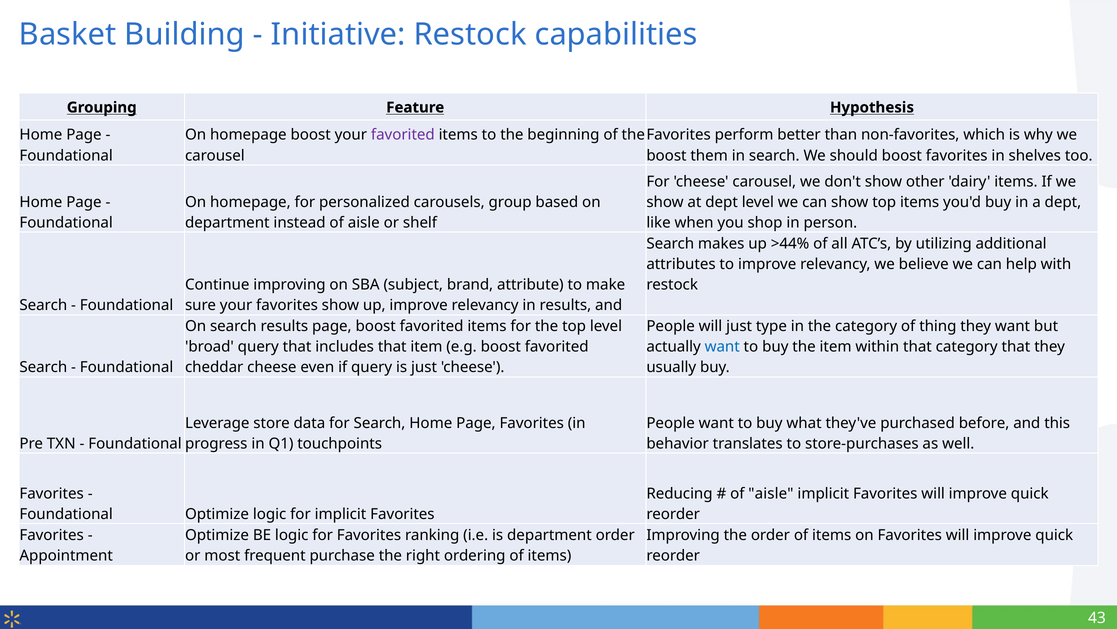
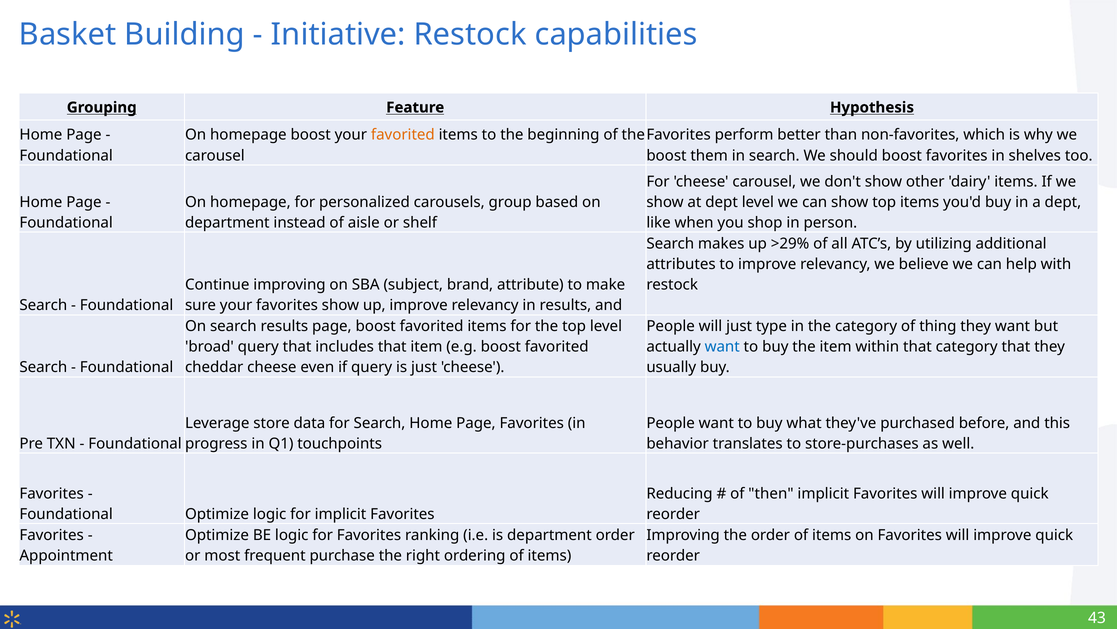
favorited at (403, 135) colour: purple -> orange
>44%: >44% -> >29%
aisle at (771, 493): aisle -> then
